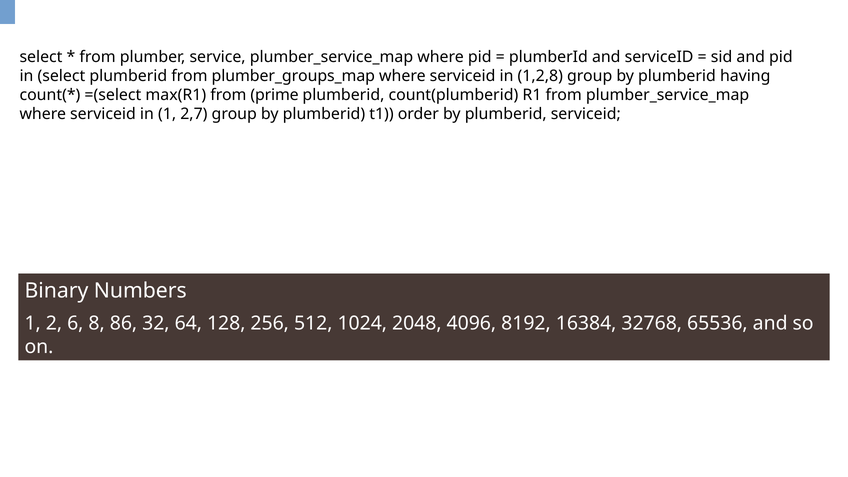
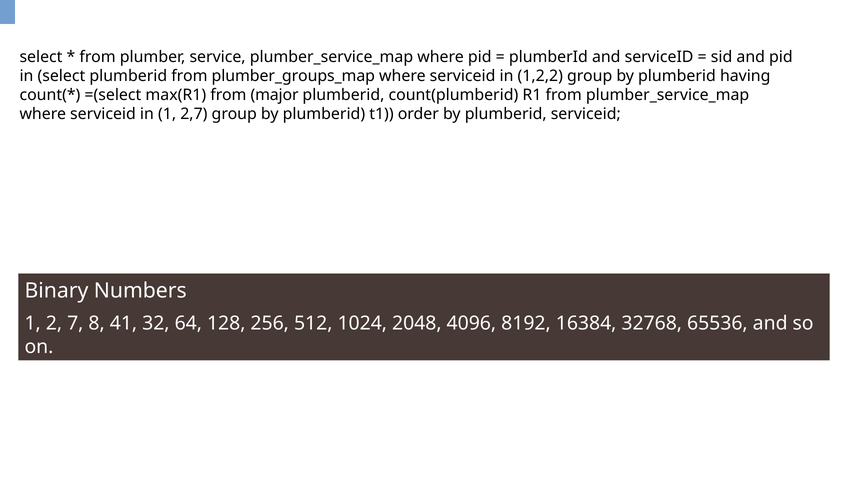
1,2,8: 1,2,8 -> 1,2,2
prime: prime -> major
6: 6 -> 7
86: 86 -> 41
